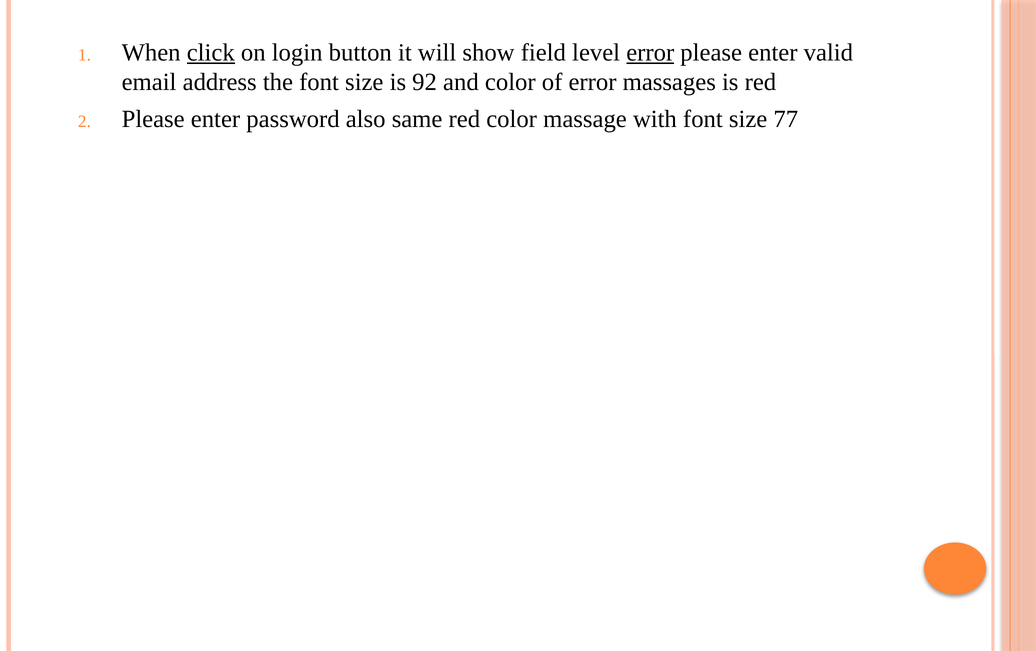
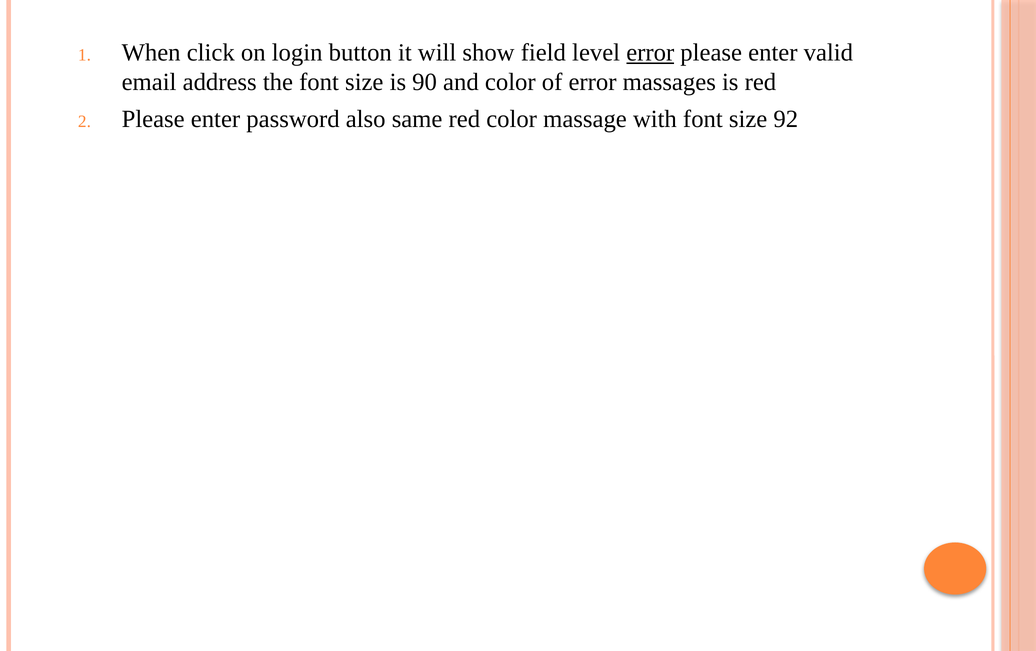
click underline: present -> none
92: 92 -> 90
77: 77 -> 92
